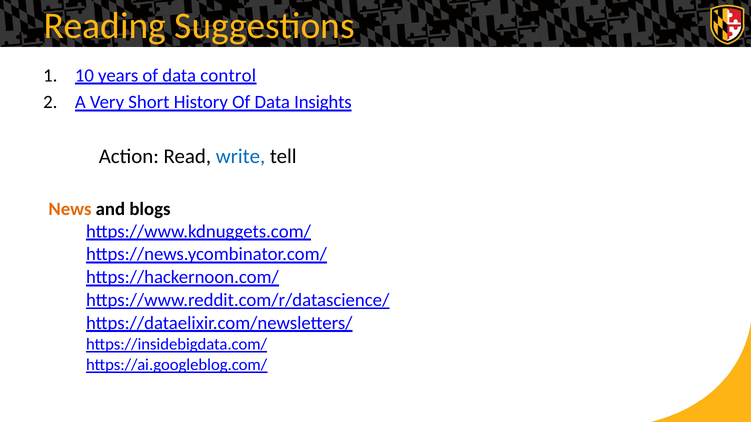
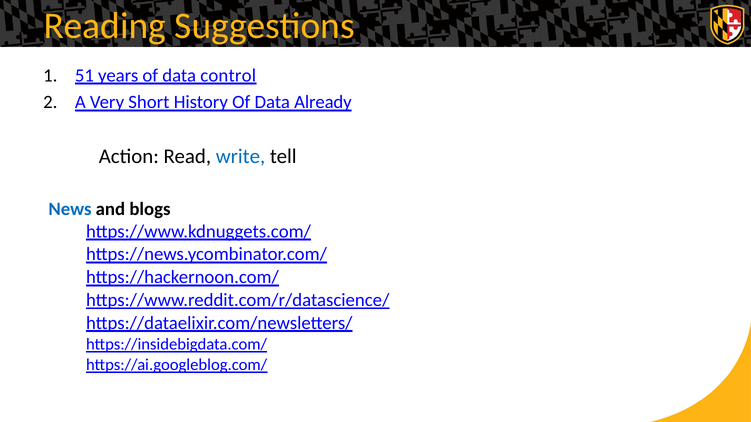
10: 10 -> 51
Insights: Insights -> Already
News colour: orange -> blue
